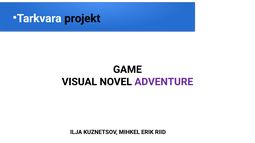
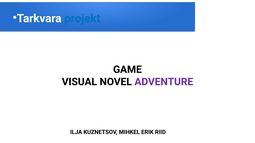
projekt colour: black -> blue
